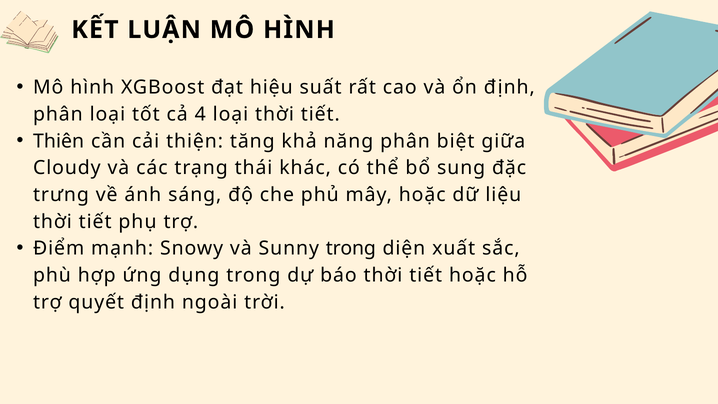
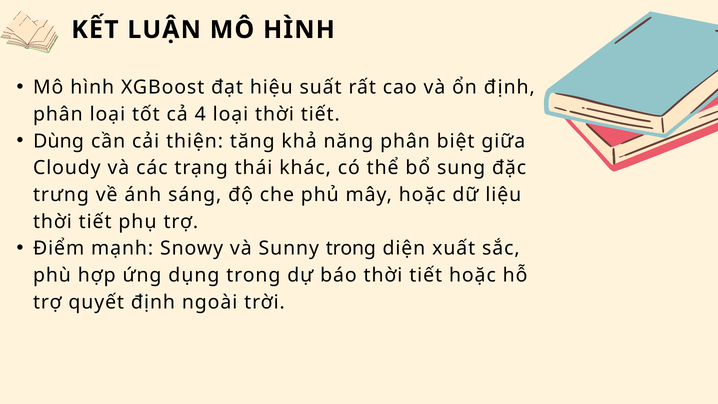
Thiên: Thiên -> Dùng
